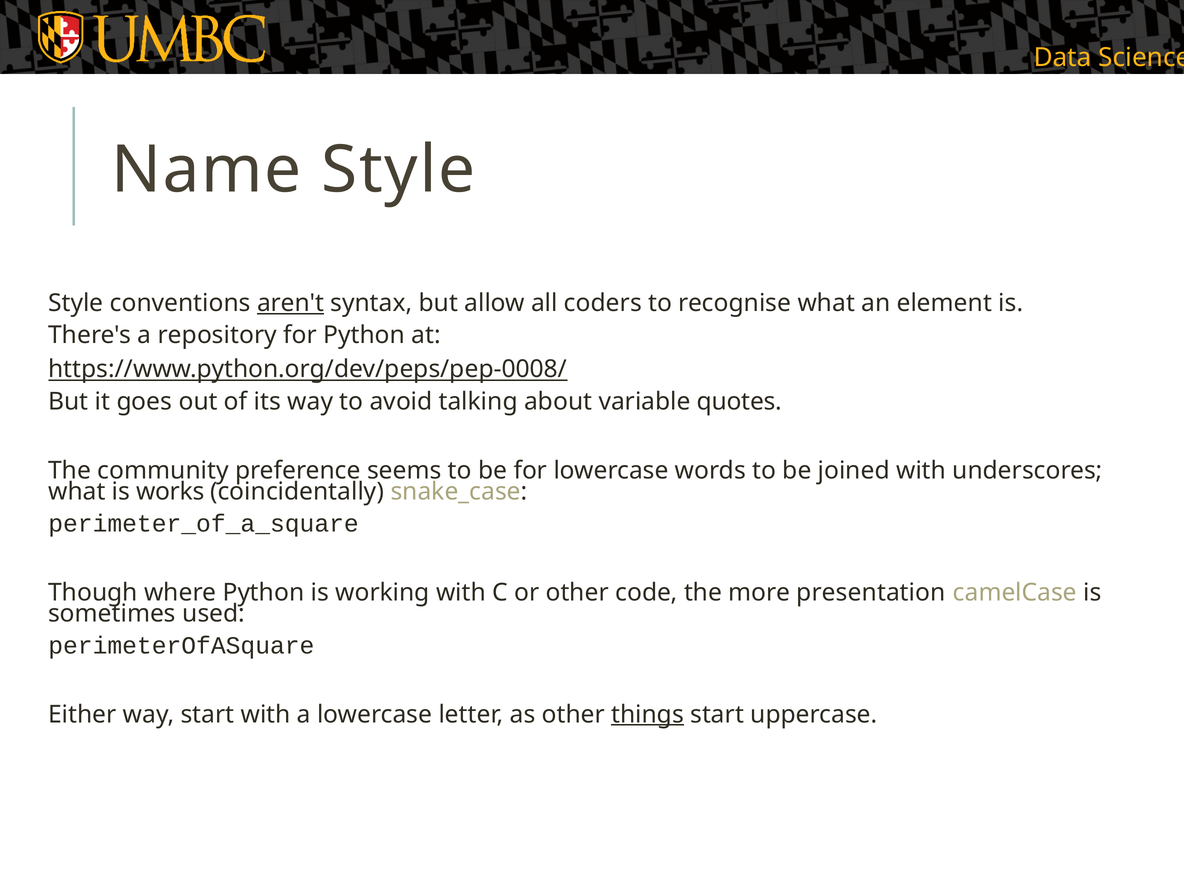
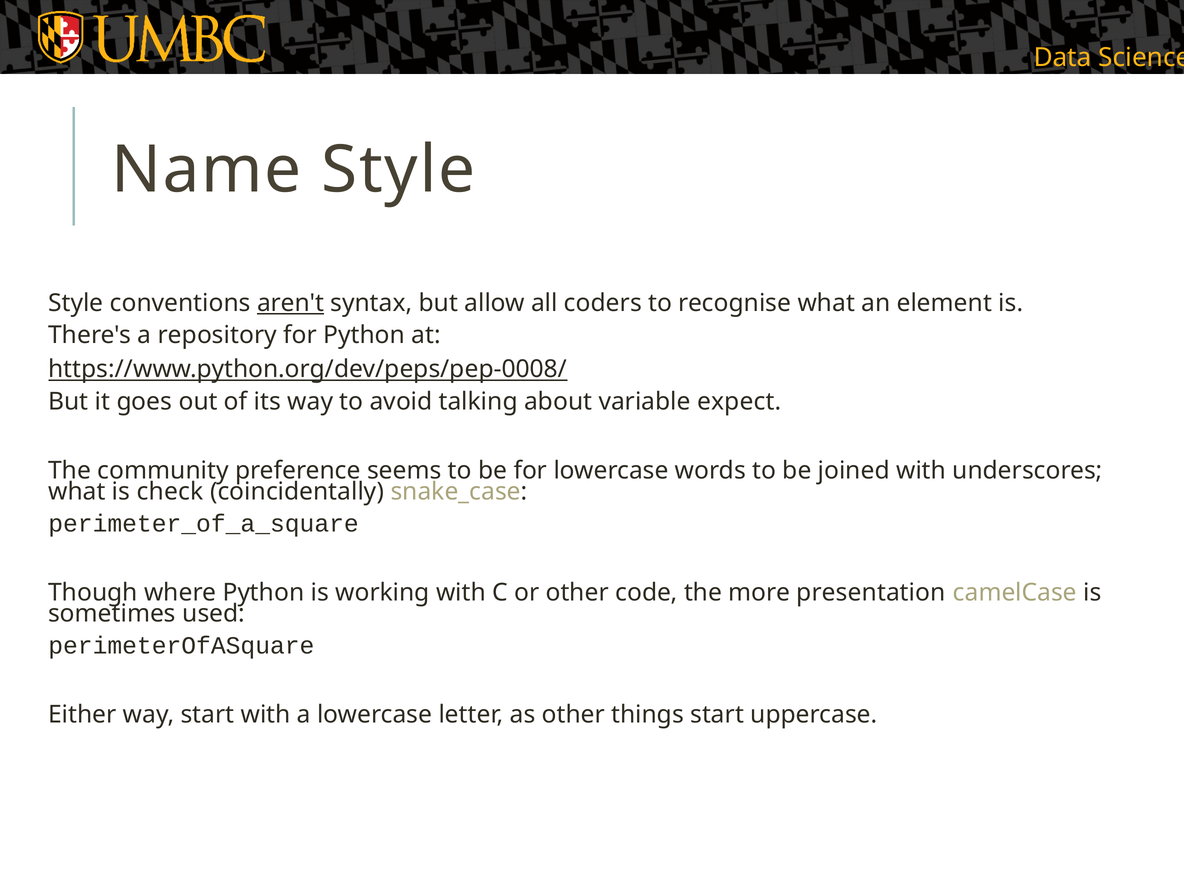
quotes: quotes -> expect
works: works -> check
things underline: present -> none
